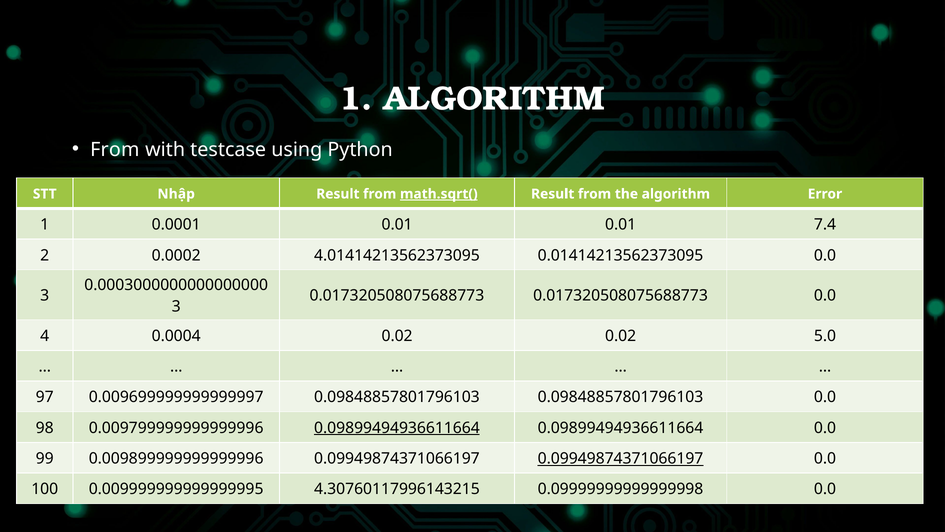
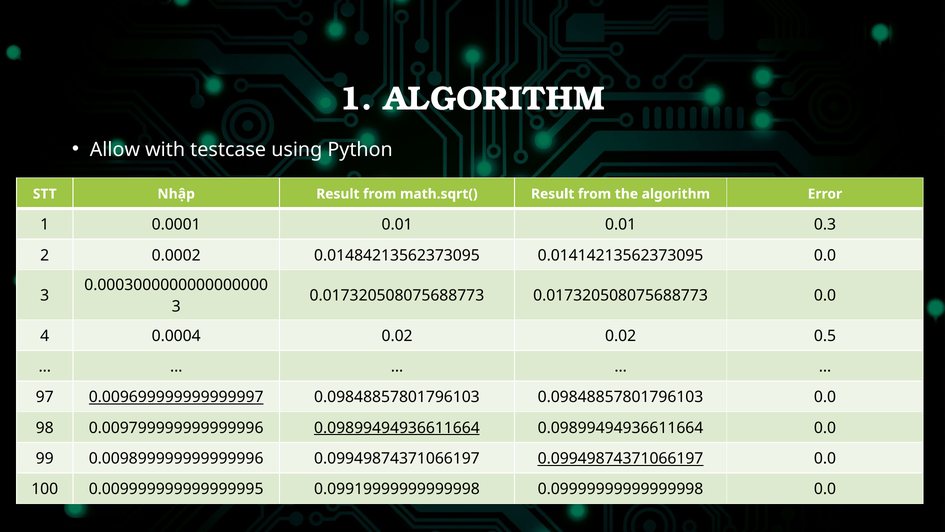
From at (115, 149): From -> Allow
math.sqrt( underline: present -> none
7.4: 7.4 -> 0.3
4.01414213562373095: 4.01414213562373095 -> 0.01484213562373095
5.0: 5.0 -> 0.5
0.009699999999999997 underline: none -> present
4.30760117996143215: 4.30760117996143215 -> 0.09919999999999998
